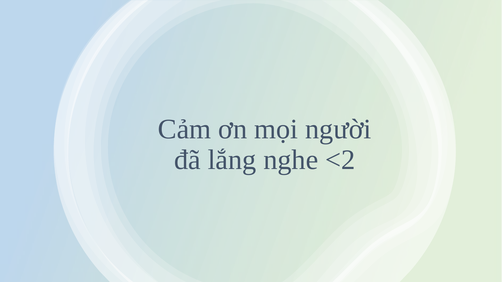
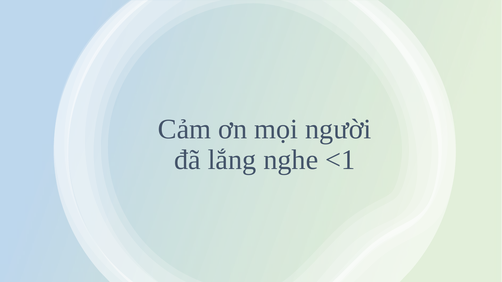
<2: <2 -> <1
